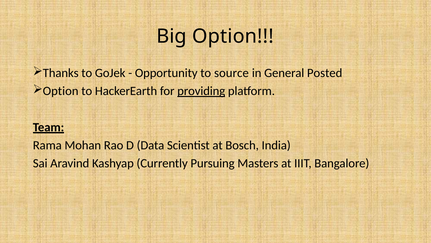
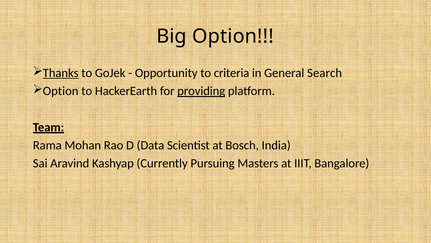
Thanks underline: none -> present
source: source -> criteria
Posted: Posted -> Search
